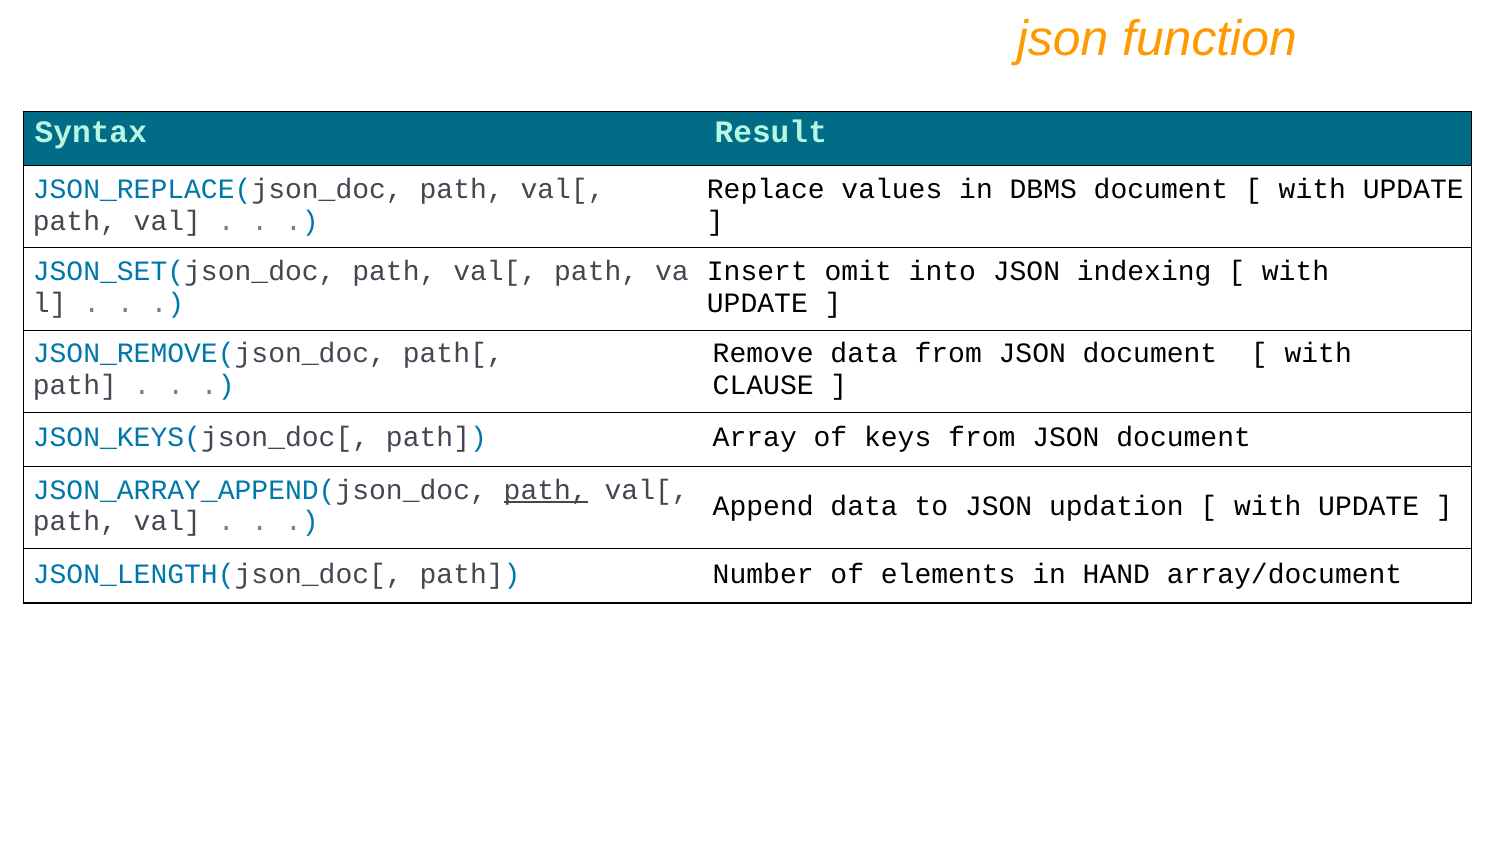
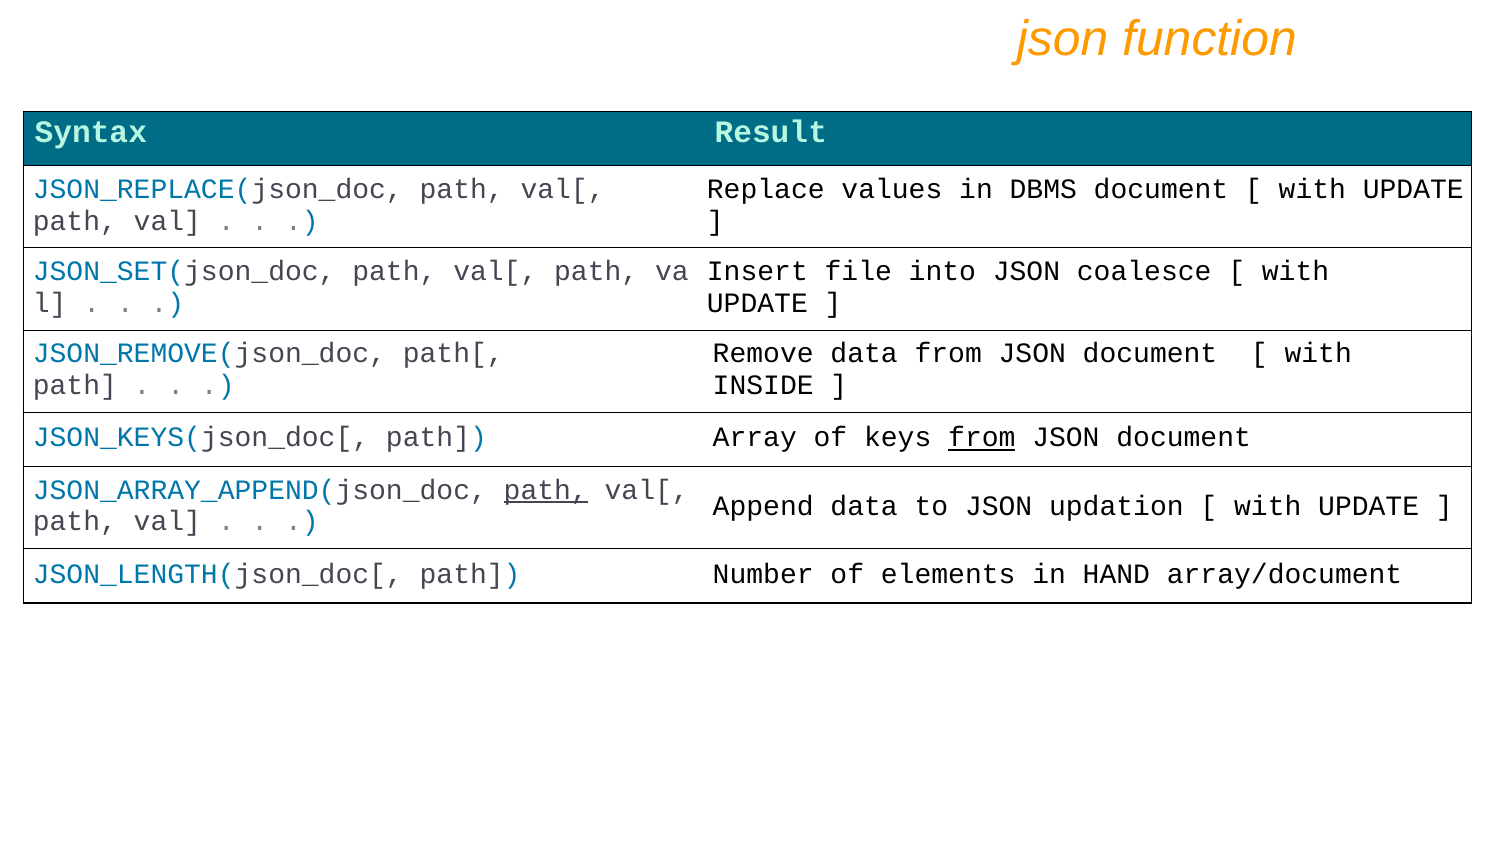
omit: omit -> file
indexing: indexing -> coalesce
CLAUSE: CLAUSE -> INSIDE
from at (982, 438) underline: none -> present
